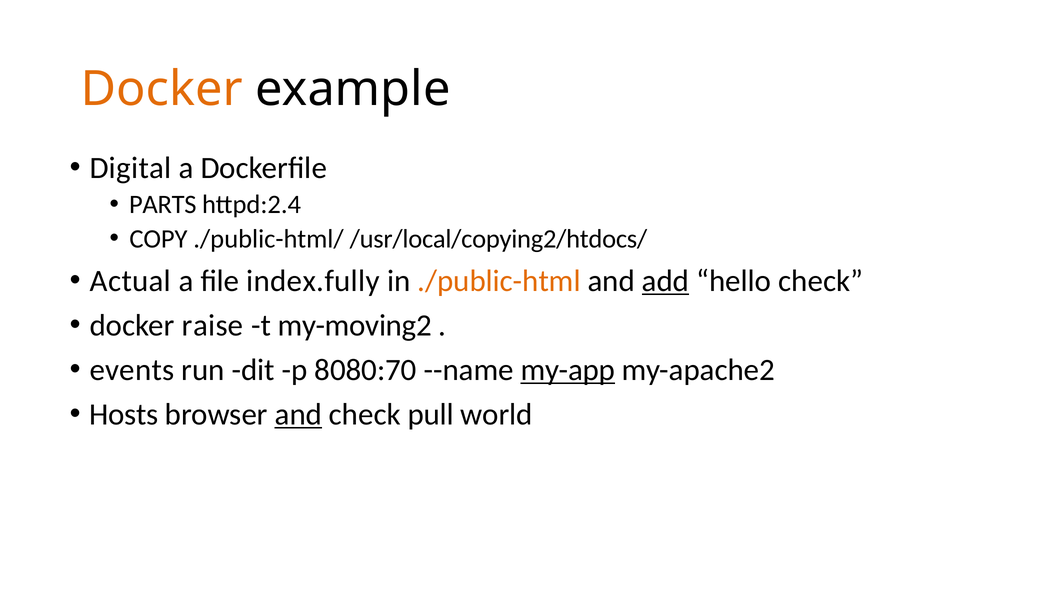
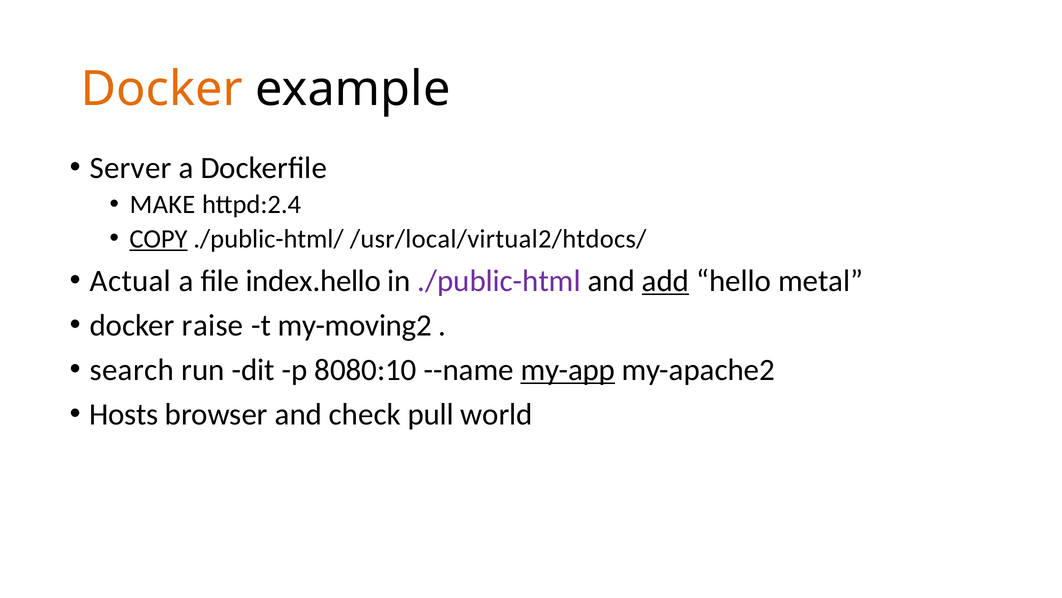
Digital: Digital -> Server
PARTS: PARTS -> MAKE
COPY underline: none -> present
/usr/local/copying2/htdocs/: /usr/local/copying2/htdocs/ -> /usr/local/virtual2/htdocs/
index.fully: index.fully -> index.hello
./public-html colour: orange -> purple
hello check: check -> metal
events: events -> search
8080:70: 8080:70 -> 8080:10
and at (298, 414) underline: present -> none
